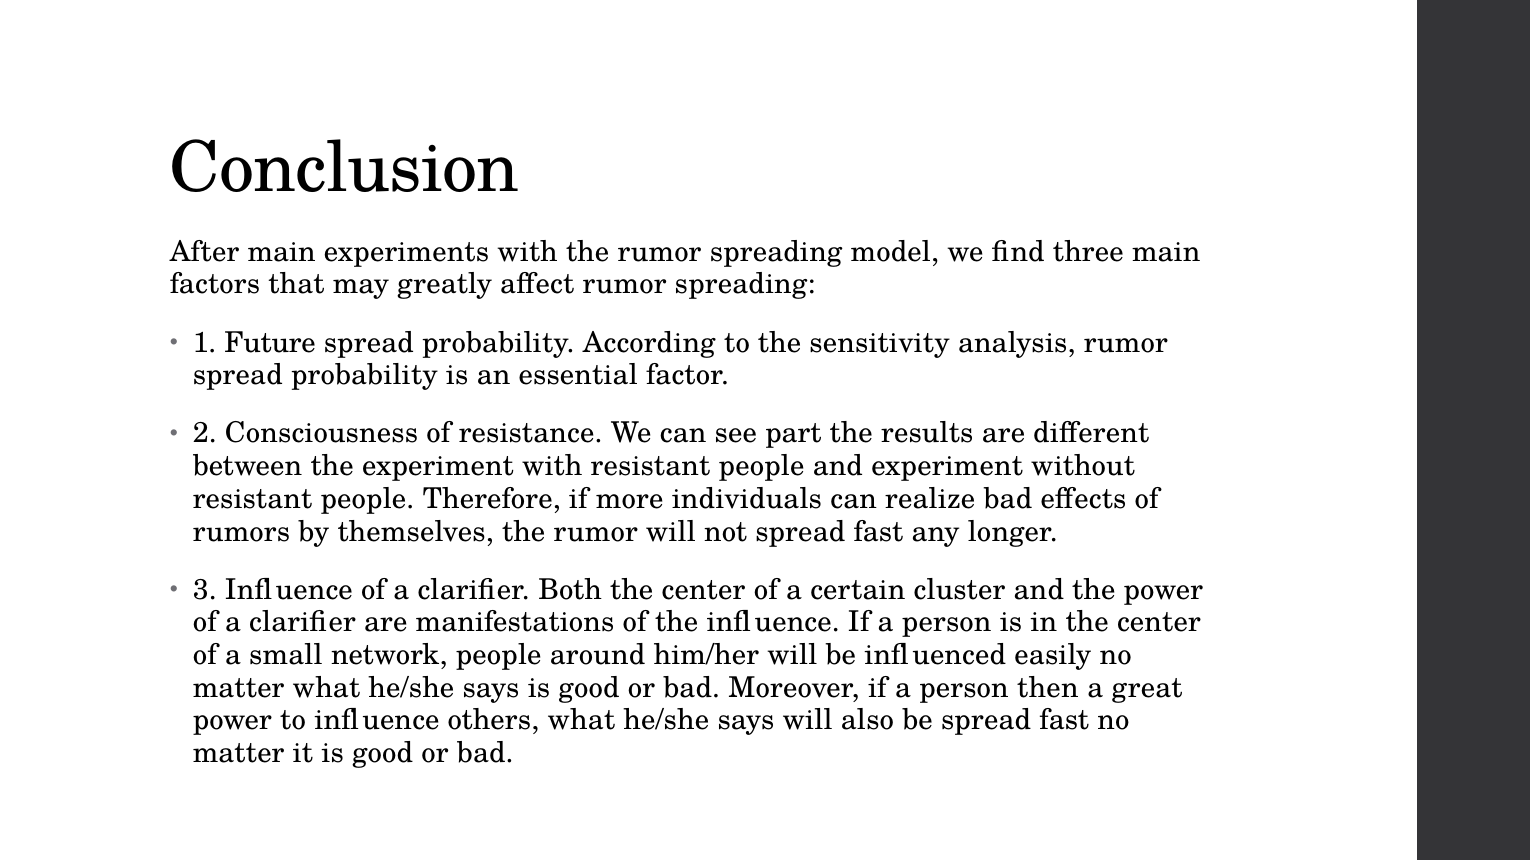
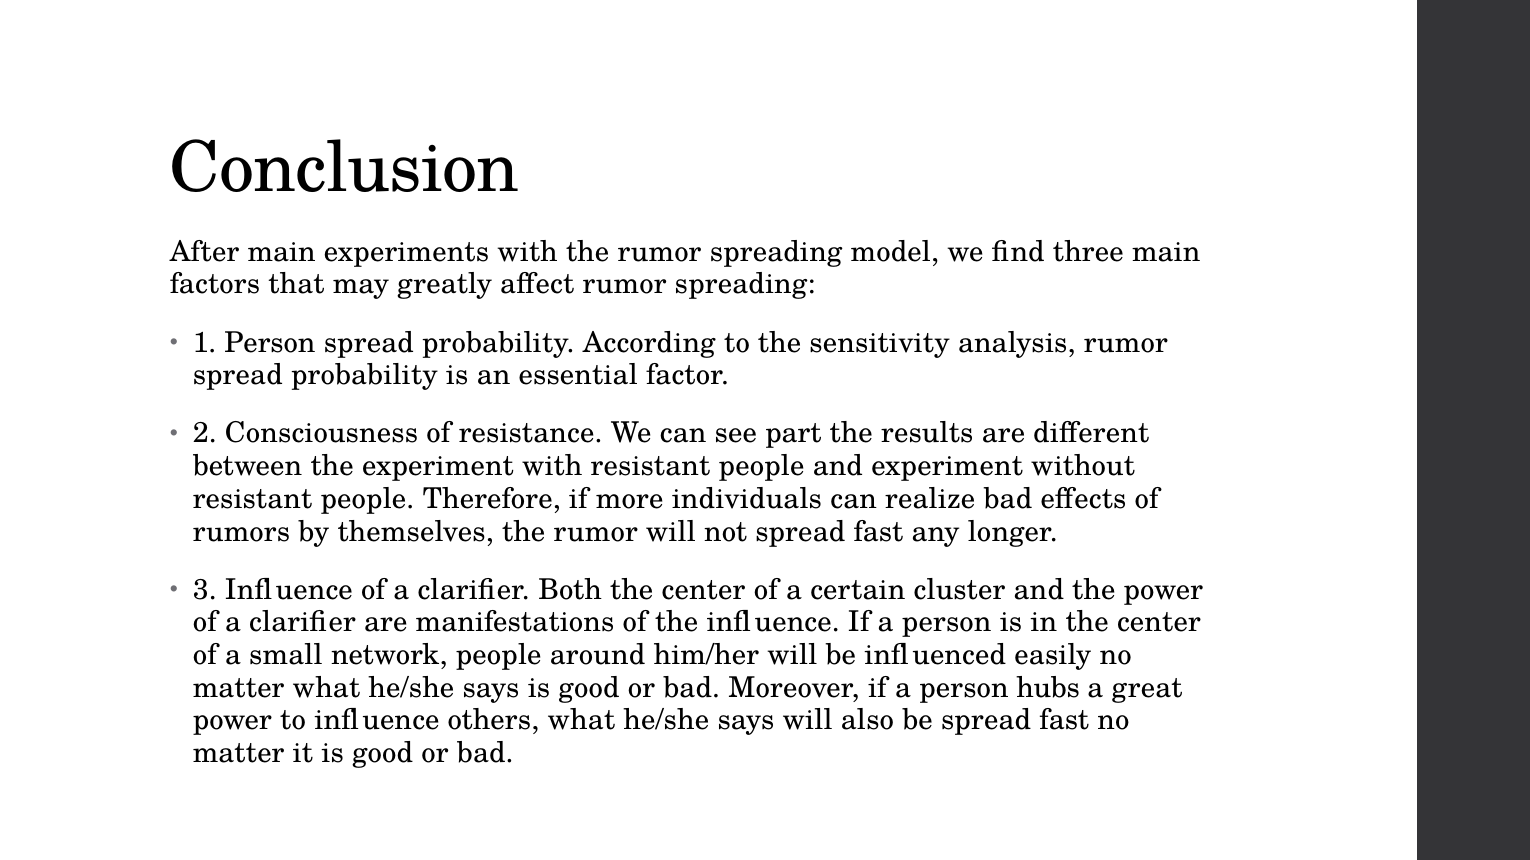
1 Future: Future -> Person
then: then -> hubs
